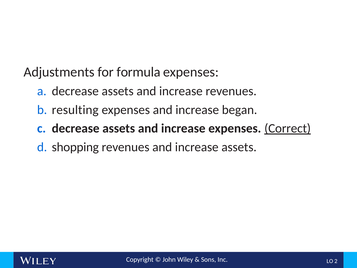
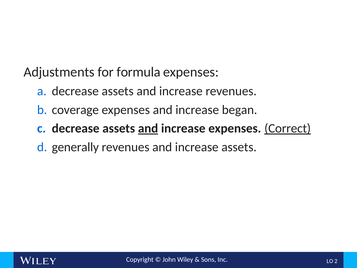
resulting: resulting -> coverage
and at (148, 128) underline: none -> present
shopping: shopping -> generally
